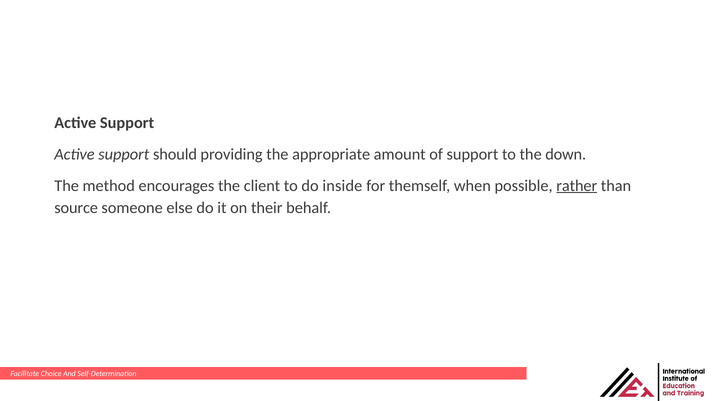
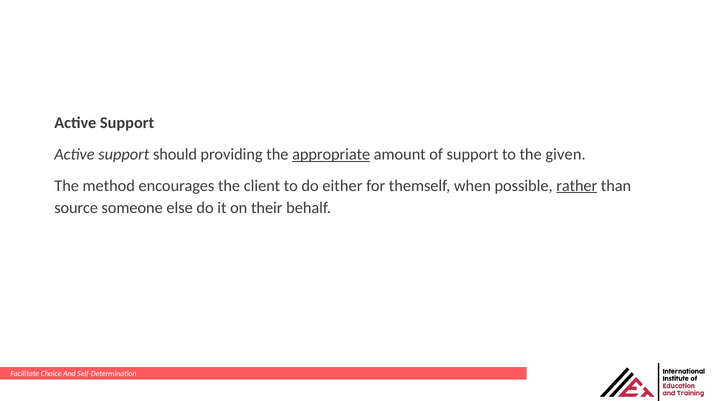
appropriate underline: none -> present
down: down -> given
inside: inside -> either
